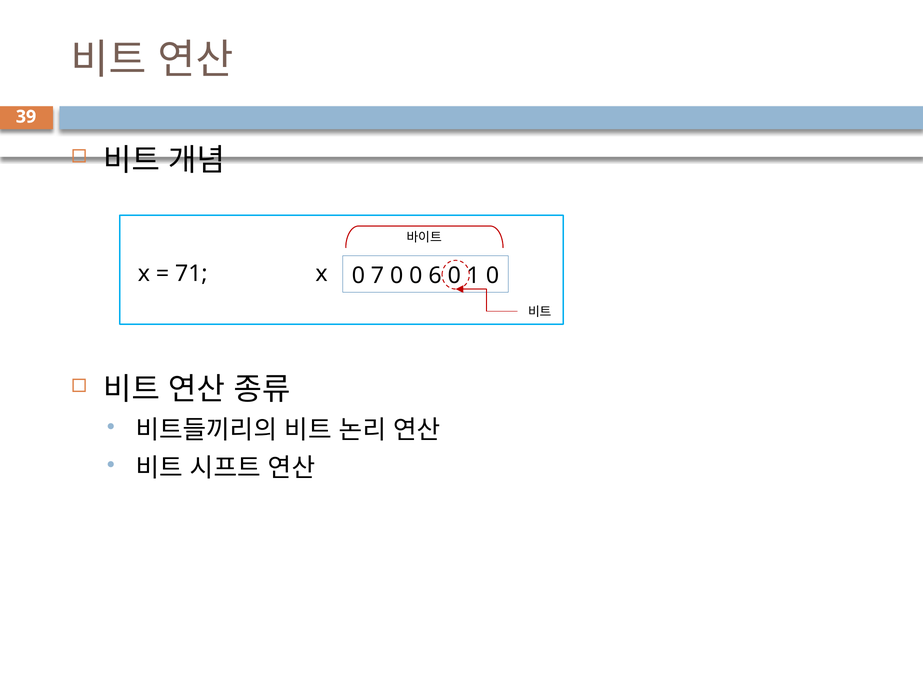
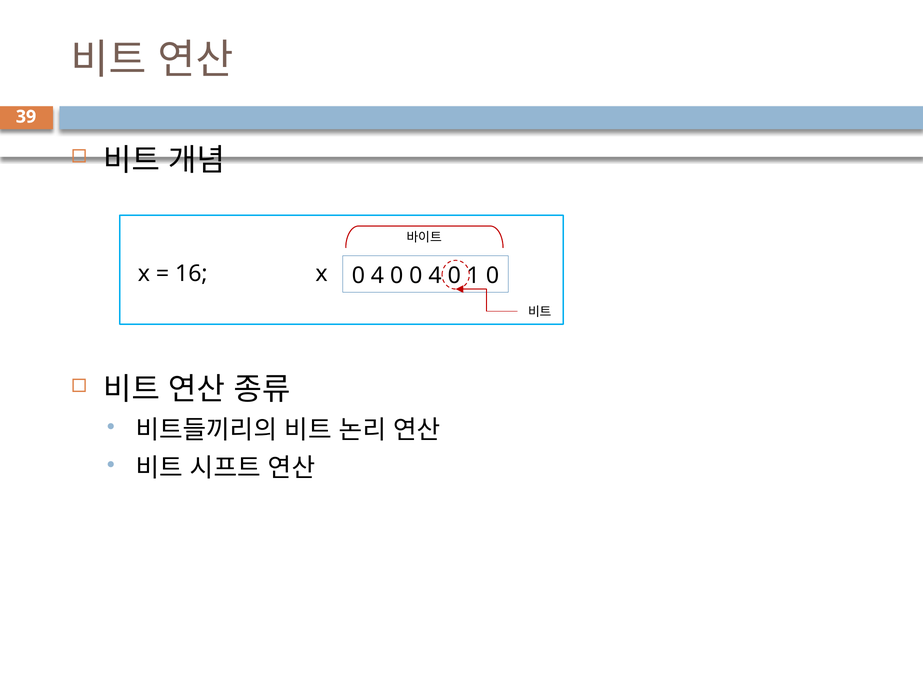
71: 71 -> 16
7 at (377, 276): 7 -> 4
0 0 6: 6 -> 4
